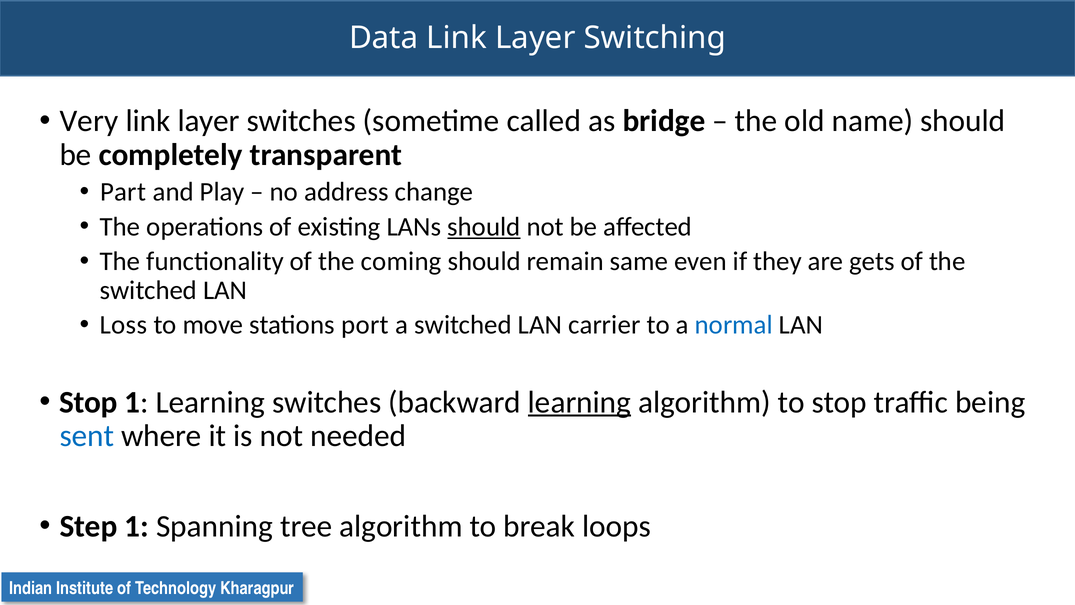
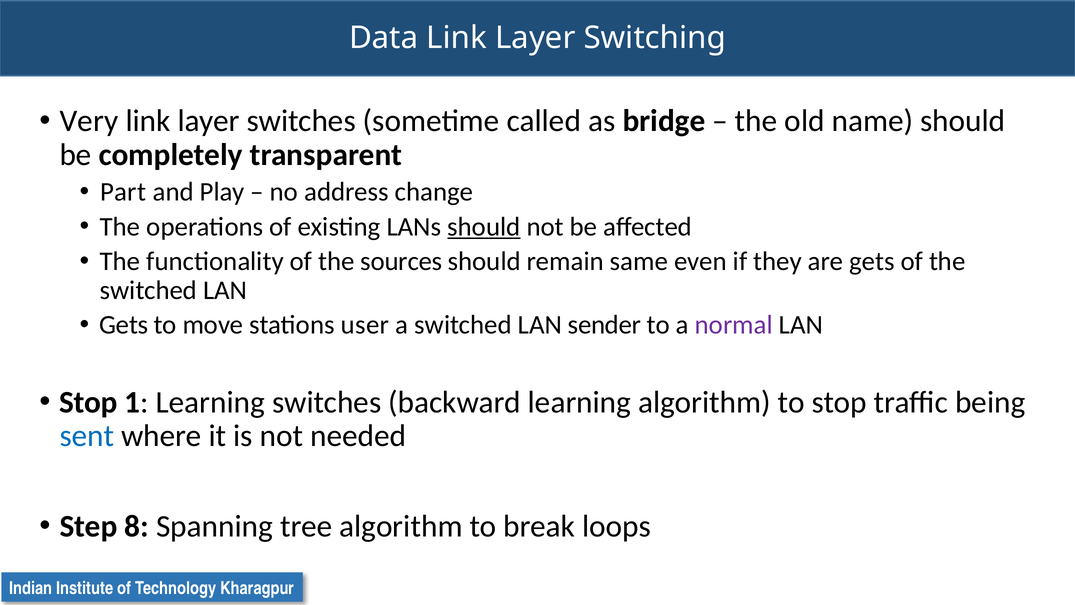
coming: coming -> sources
Loss at (124, 325): Loss -> Gets
port: port -> user
carrier: carrier -> sender
normal colour: blue -> purple
learning at (579, 402) underline: present -> none
Step 1: 1 -> 8
